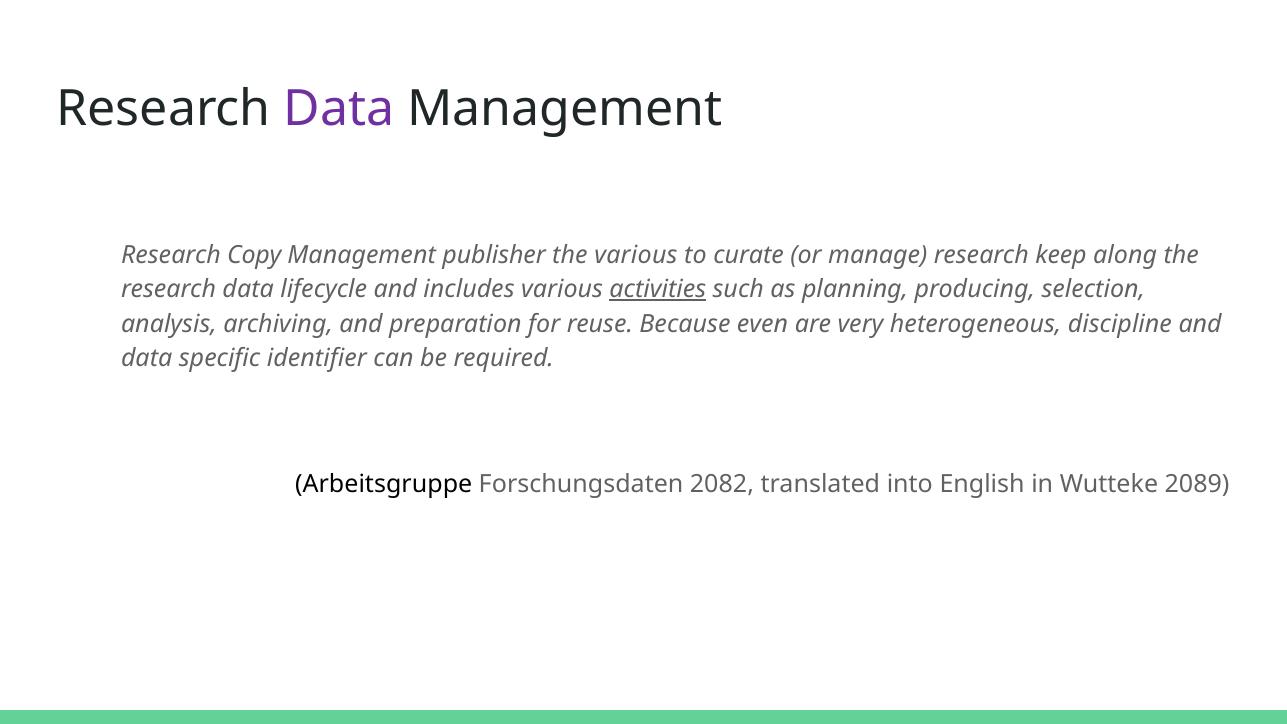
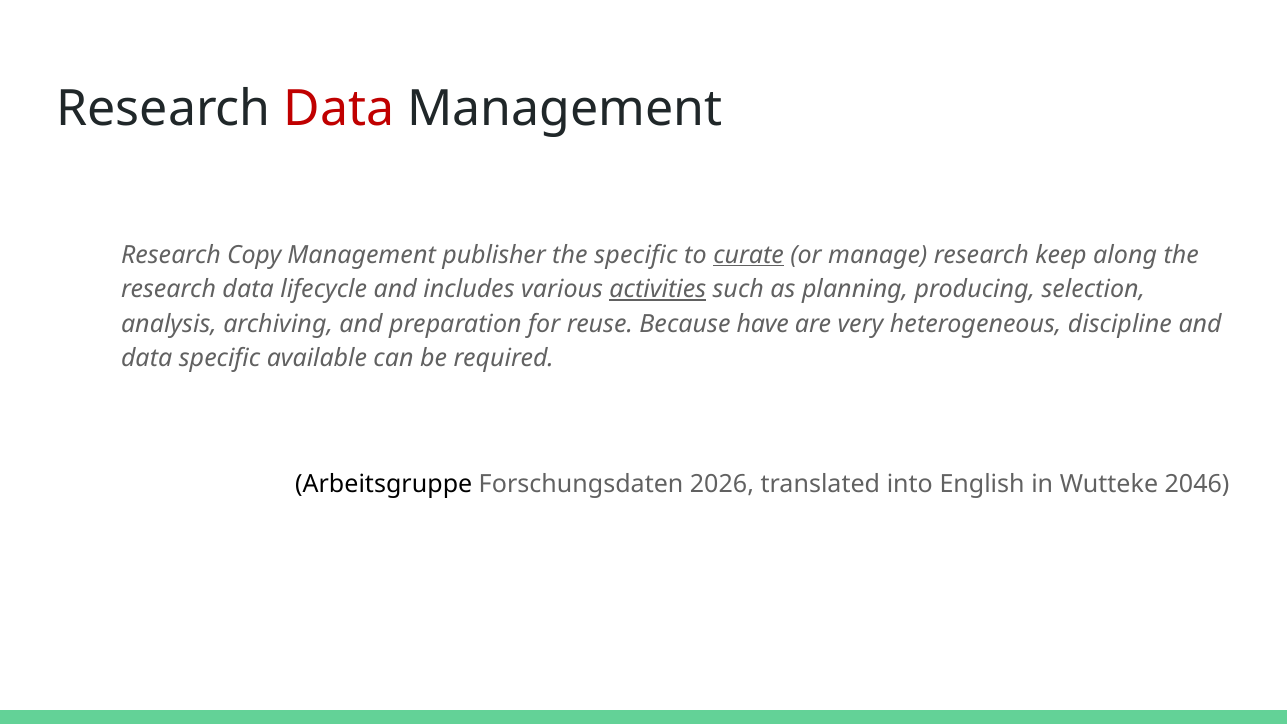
Data at (339, 109) colour: purple -> red
the various: various -> specific
curate underline: none -> present
even: even -> have
identifier: identifier -> available
2082: 2082 -> 2026
2089: 2089 -> 2046
